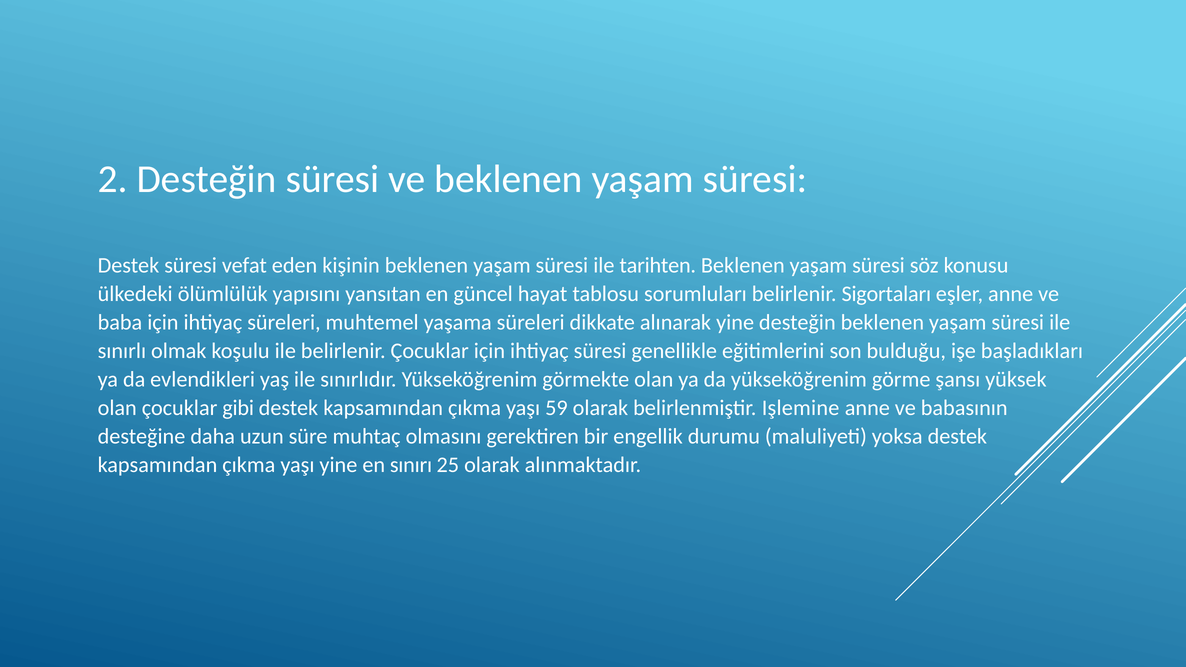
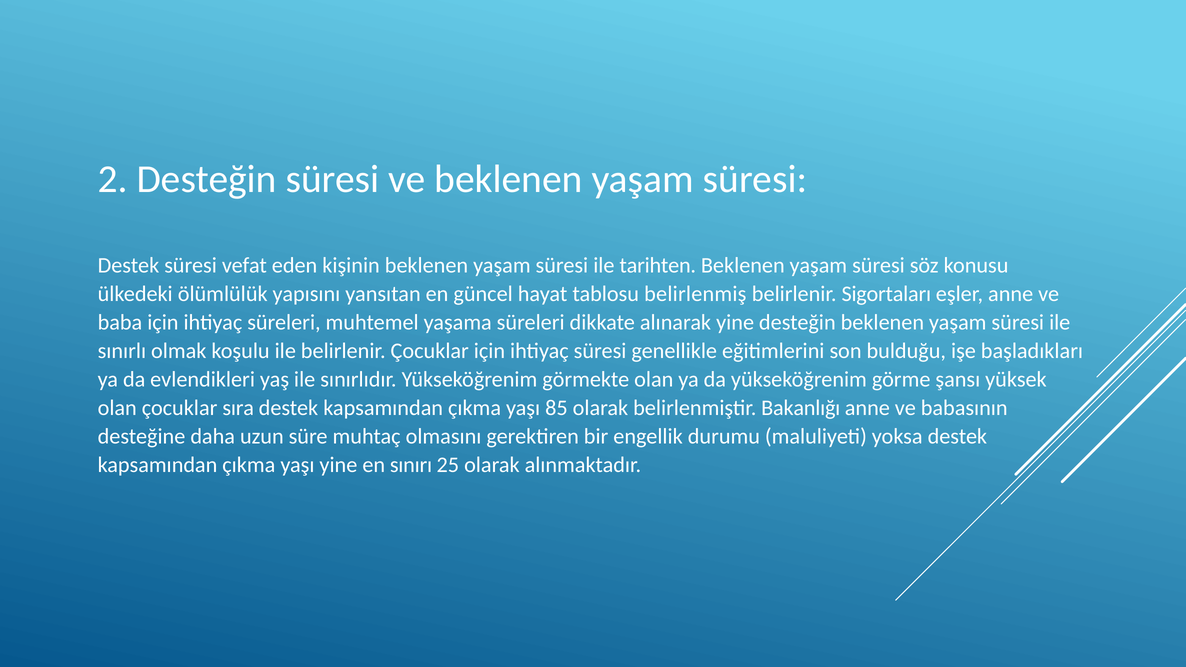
sorumluları: sorumluları -> belirlenmiş
gibi: gibi -> sıra
59: 59 -> 85
Işlemine: Işlemine -> Bakanlığı
